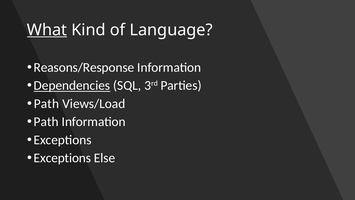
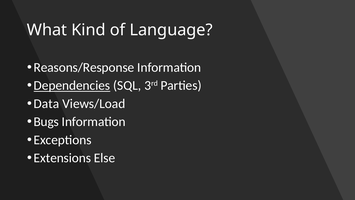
What underline: present -> none
Path at (47, 103): Path -> Data
Path at (46, 122): Path -> Bugs
Exceptions at (62, 158): Exceptions -> Extensions
